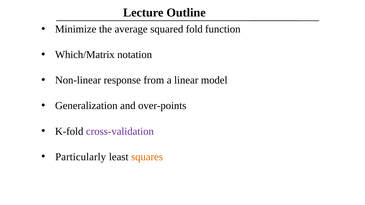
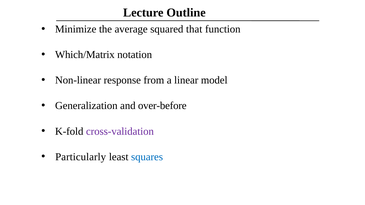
fold: fold -> that
over-points: over-points -> over-before
squares colour: orange -> blue
